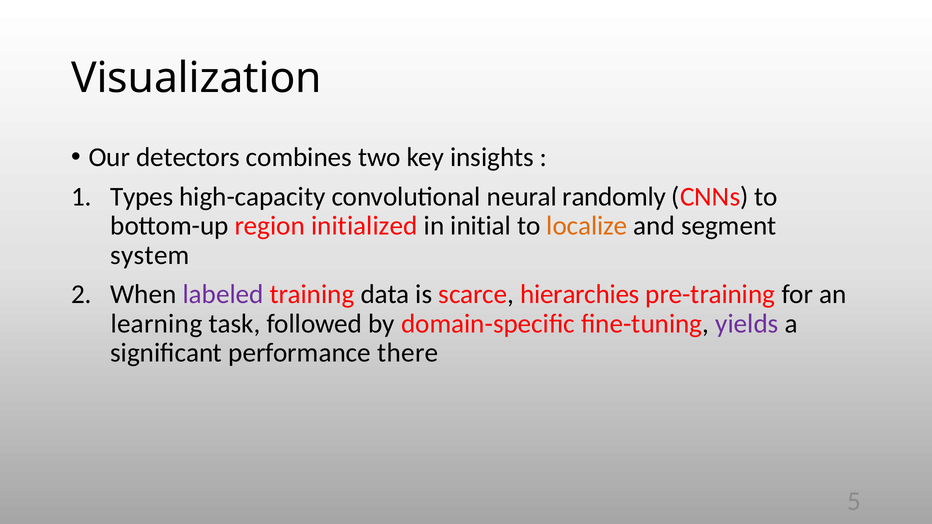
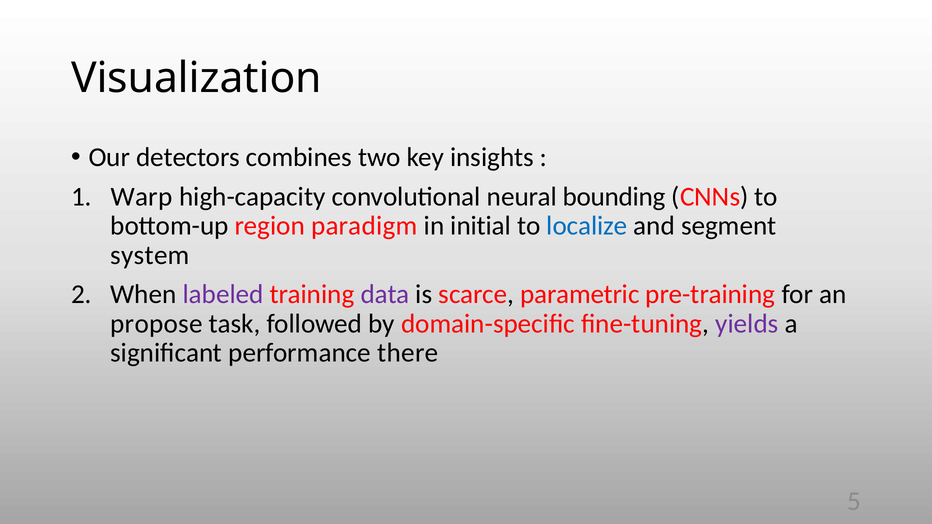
Types: Types -> Warp
randomly: randomly -> bounding
initialized: initialized -> paradigm
localize colour: orange -> blue
data colour: black -> purple
hierarchies: hierarchies -> parametric
learning: learning -> propose
